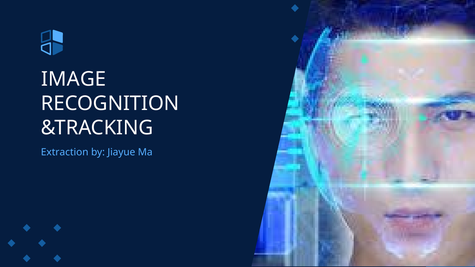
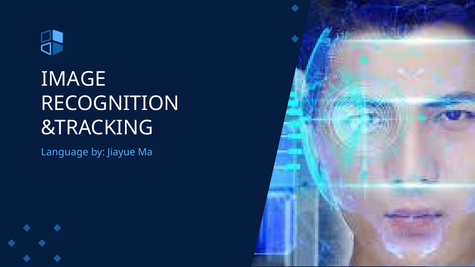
Extraction: Extraction -> Language
